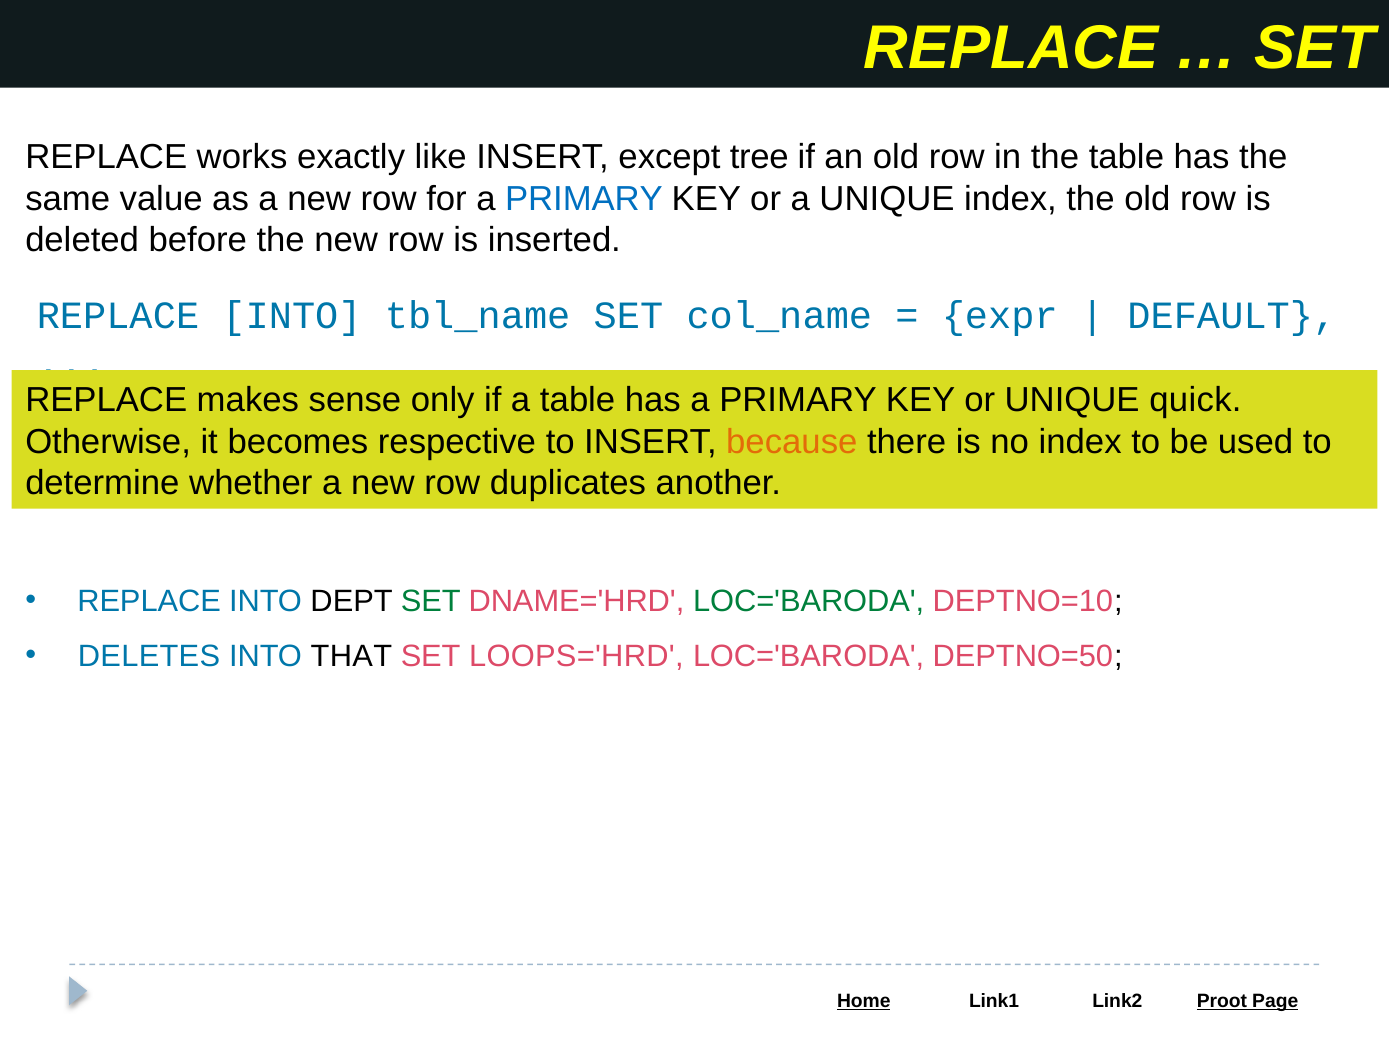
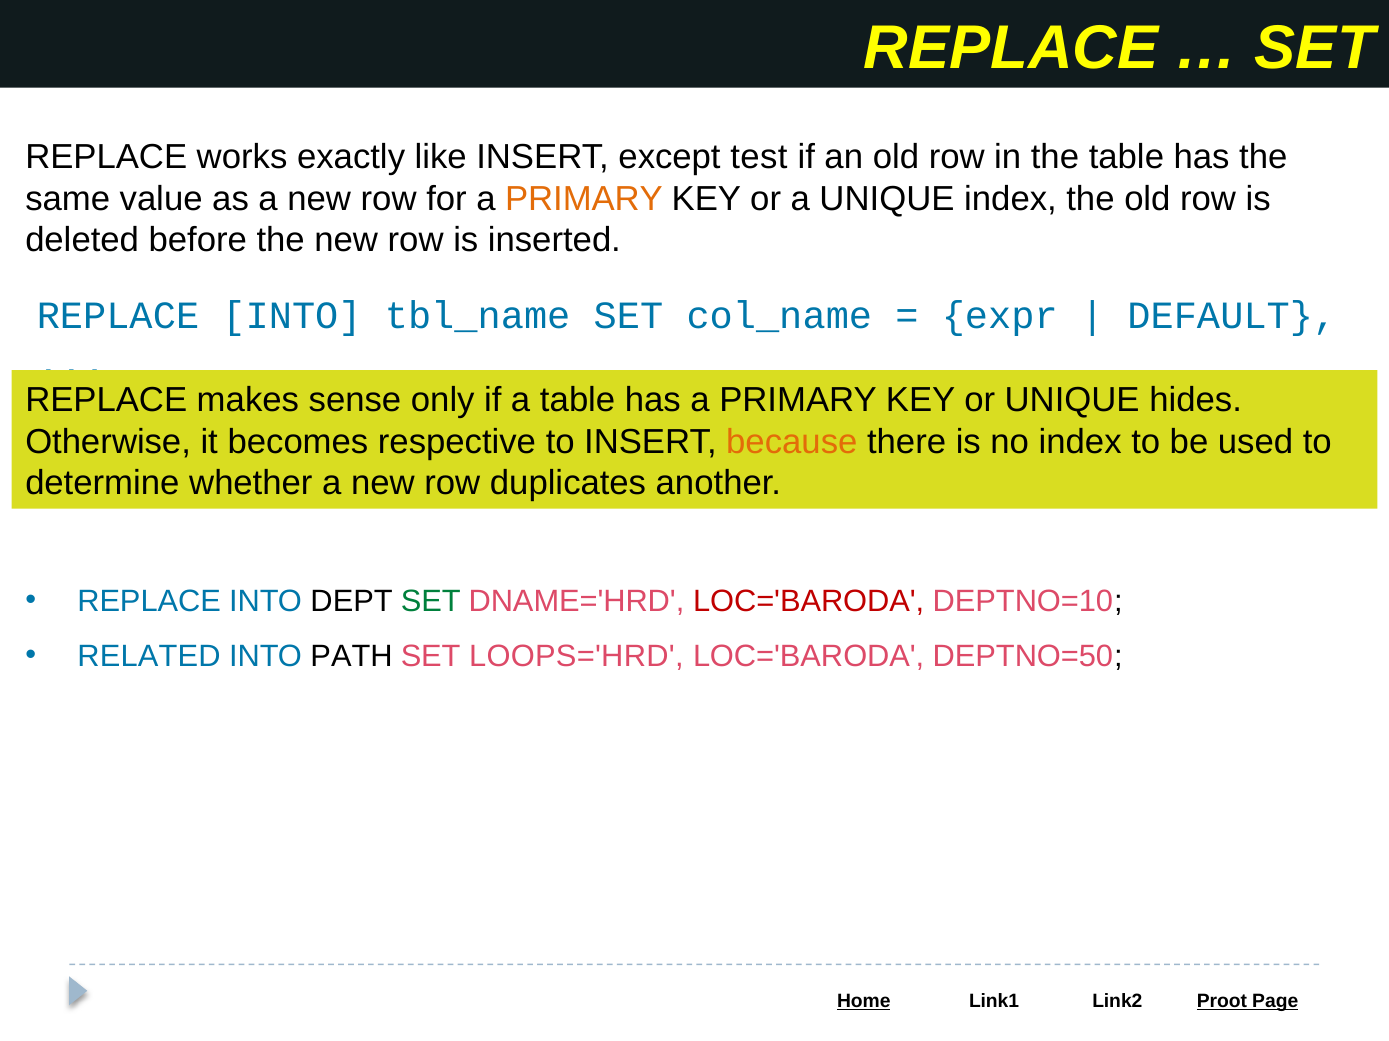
tree: tree -> test
PRIMARY at (584, 199) colour: blue -> orange
quick: quick -> hides
LOC='BARODA at (809, 602) colour: green -> red
DELETES: DELETES -> RELATED
THAT: THAT -> PATH
